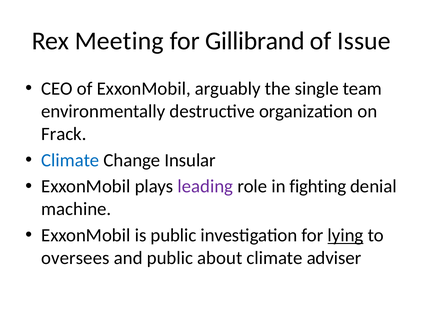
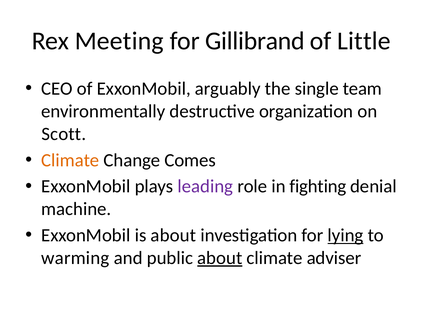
Issue: Issue -> Little
Frack: Frack -> Scott
Climate at (70, 160) colour: blue -> orange
Insular: Insular -> Comes
is public: public -> about
oversees: oversees -> warming
about at (220, 258) underline: none -> present
